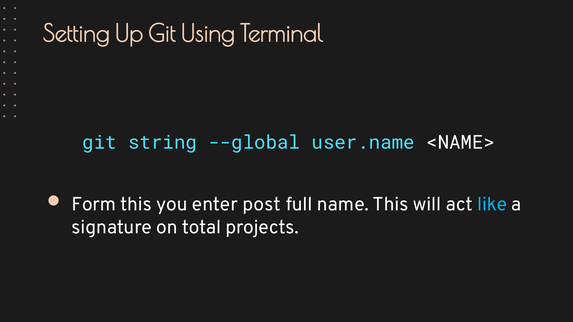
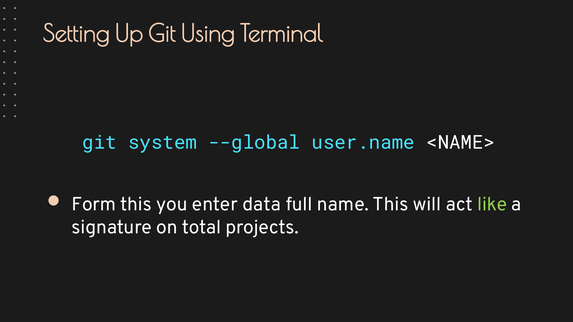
string: string -> system
post: post -> data
like colour: light blue -> light green
